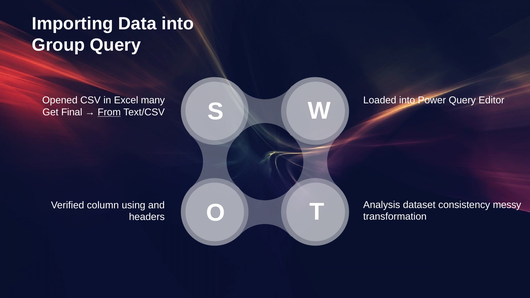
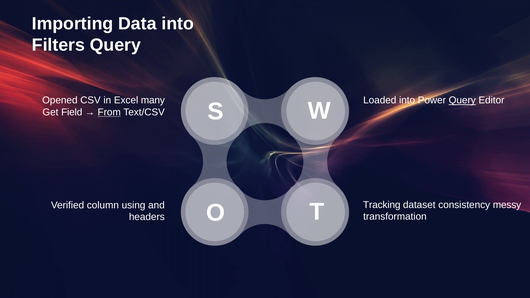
Group: Group -> Filters
Query at (462, 100) underline: none -> present
Final: Final -> Field
Analysis: Analysis -> Tracking
